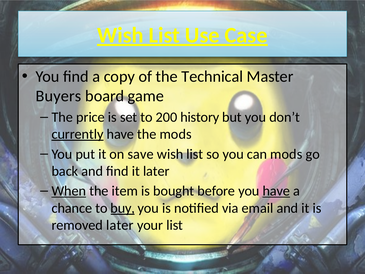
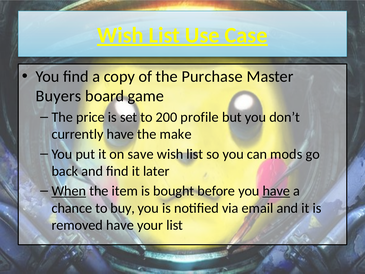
Technical: Technical -> Purchase
history: history -> profile
currently underline: present -> none
the mods: mods -> make
buy underline: present -> none
removed later: later -> have
